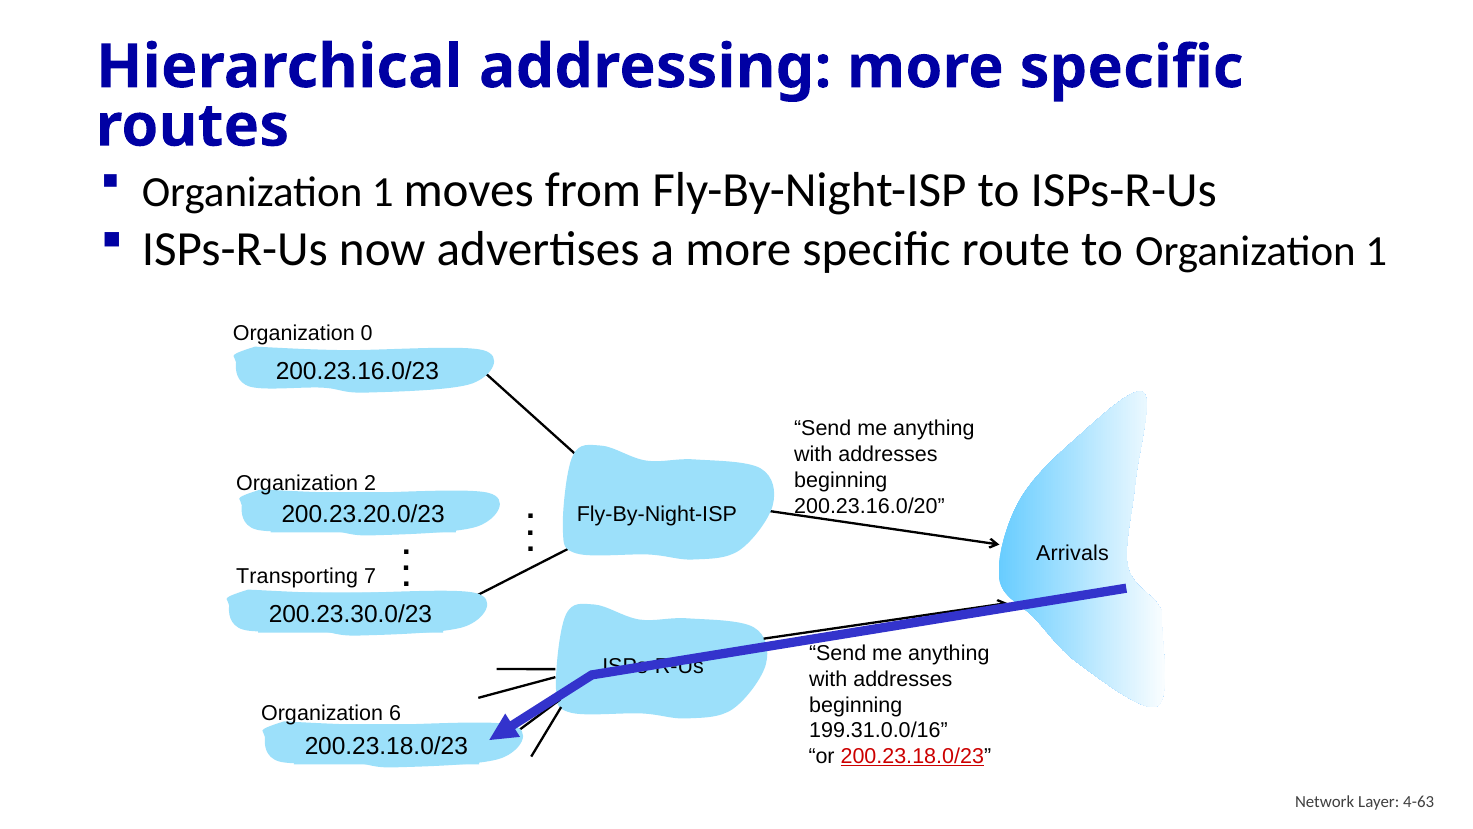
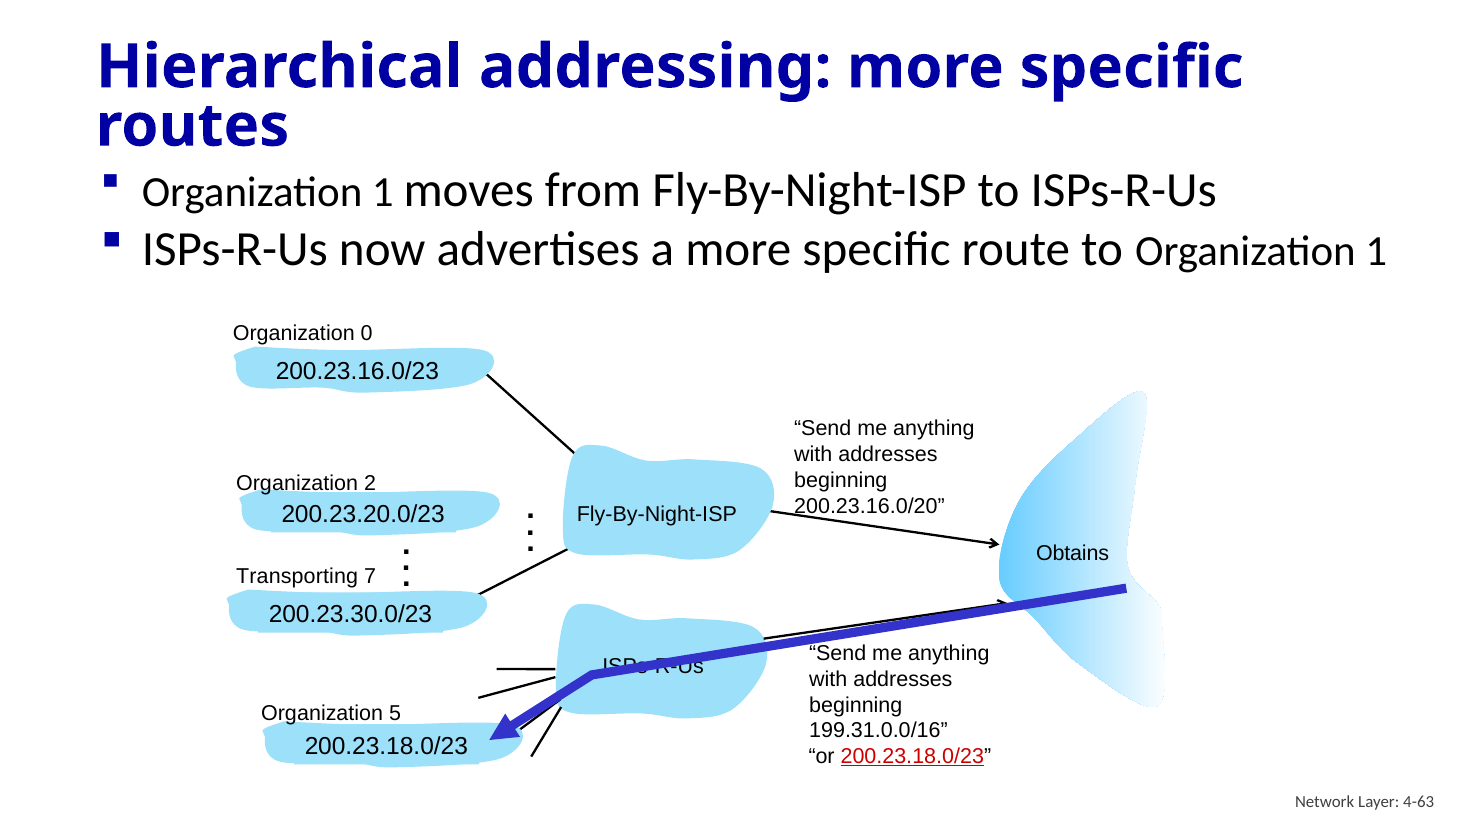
Arrivals: Arrivals -> Obtains
6: 6 -> 5
